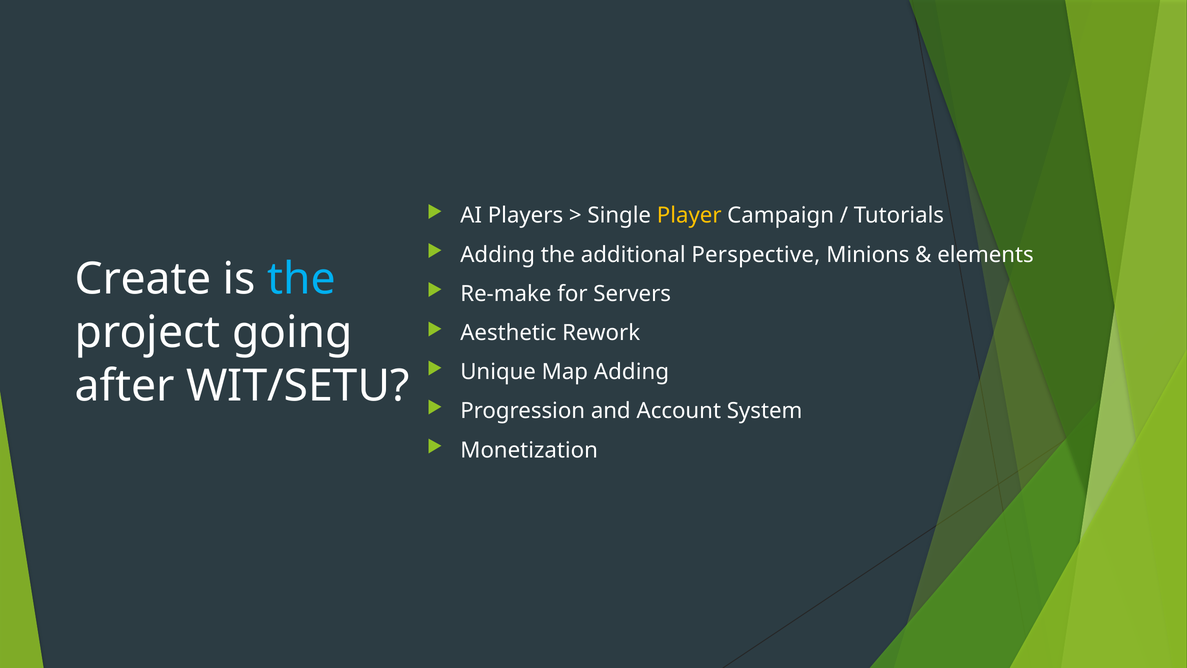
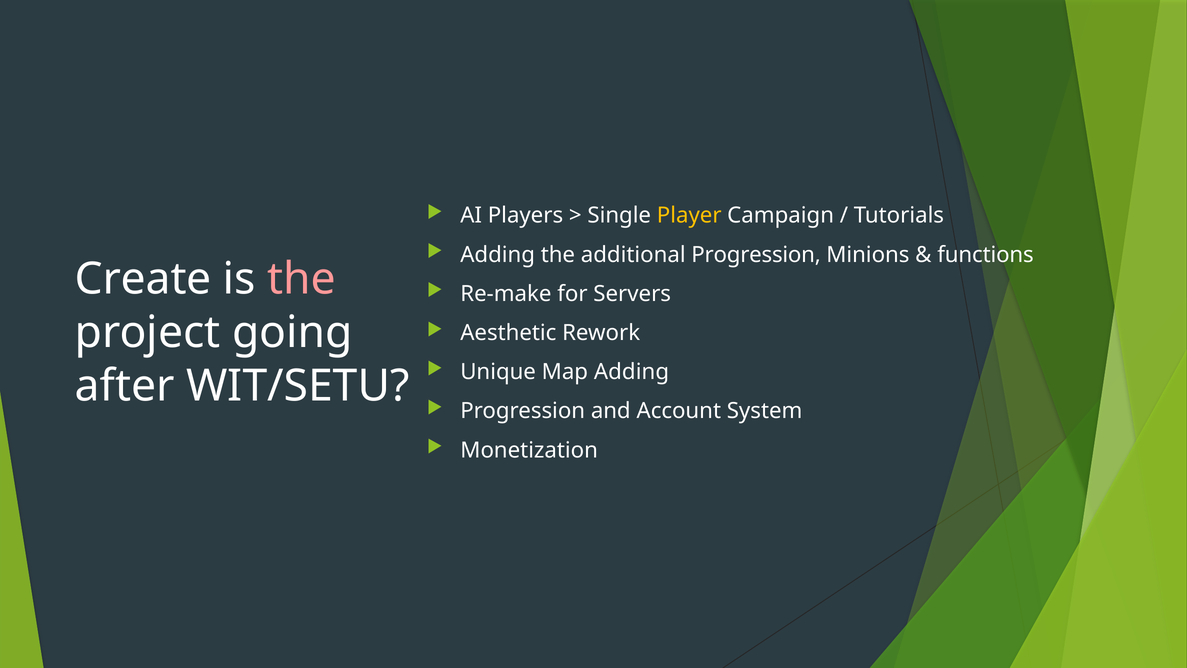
additional Perspective: Perspective -> Progression
elements: elements -> functions
the at (302, 279) colour: light blue -> pink
